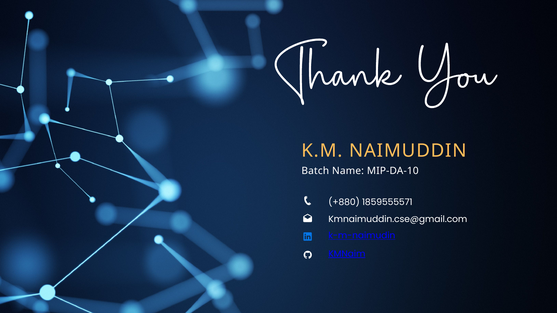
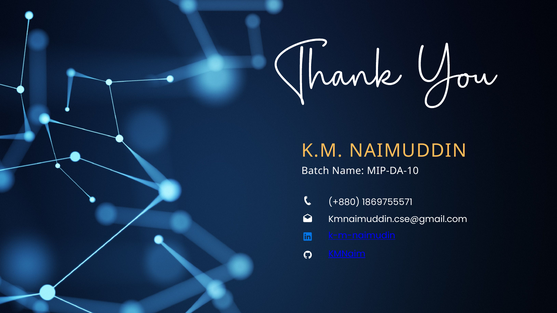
1859555571: 1859555571 -> 1869755571
